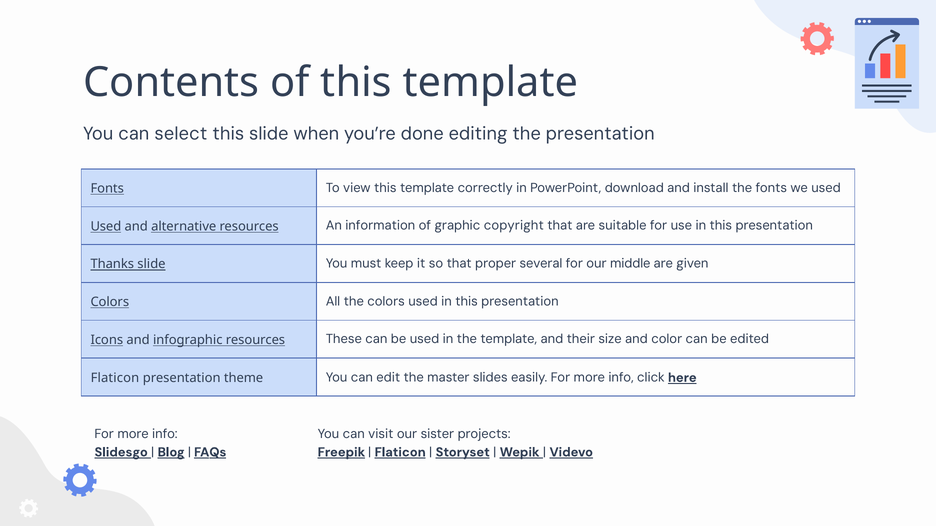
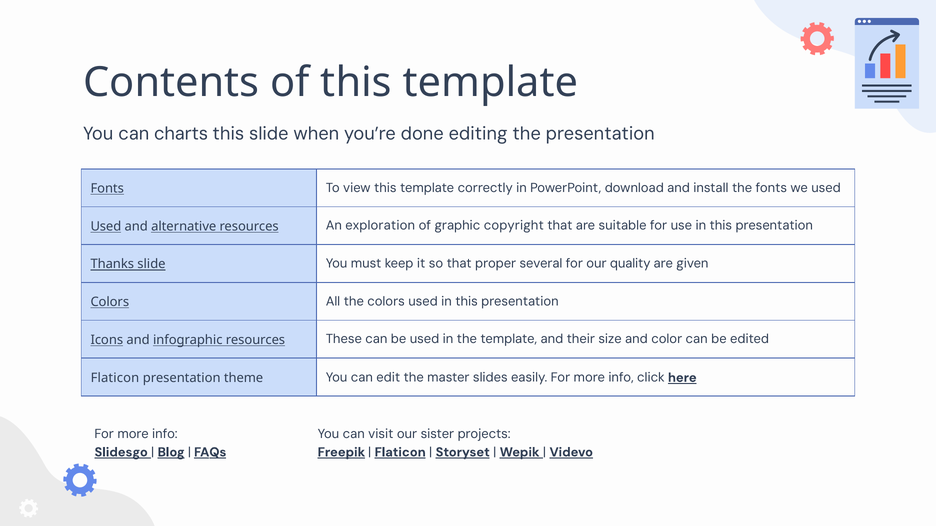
select: select -> charts
information: information -> exploration
middle: middle -> quality
